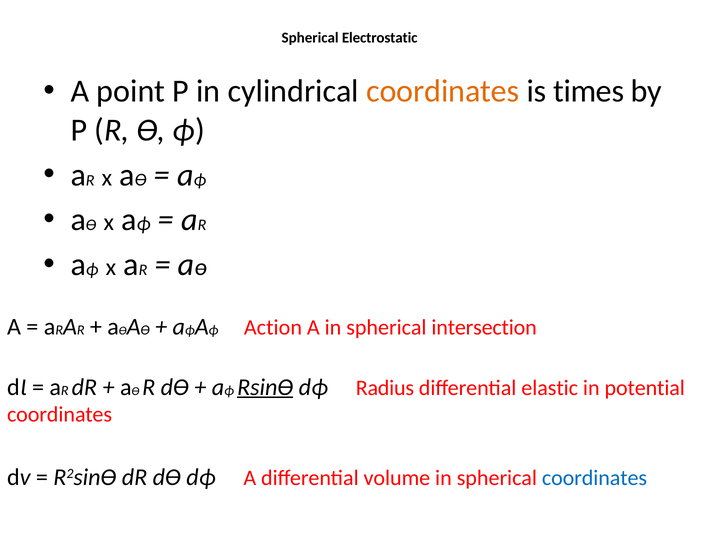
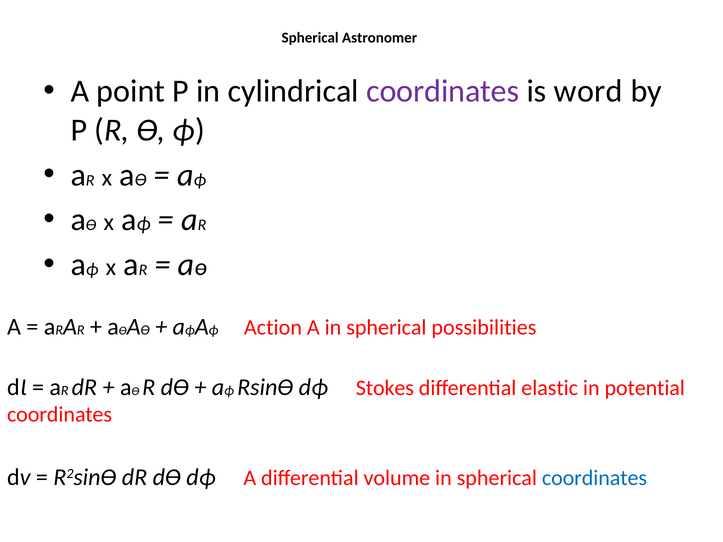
Electrostatic: Electrostatic -> Astronomer
coordinates at (443, 91) colour: orange -> purple
times: times -> word
intersection: intersection -> possibilities
RsinƟ underline: present -> none
Radius: Radius -> Stokes
